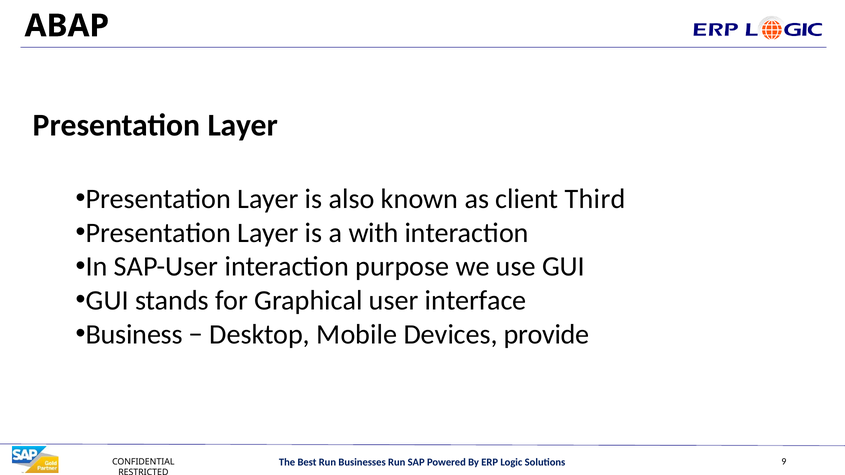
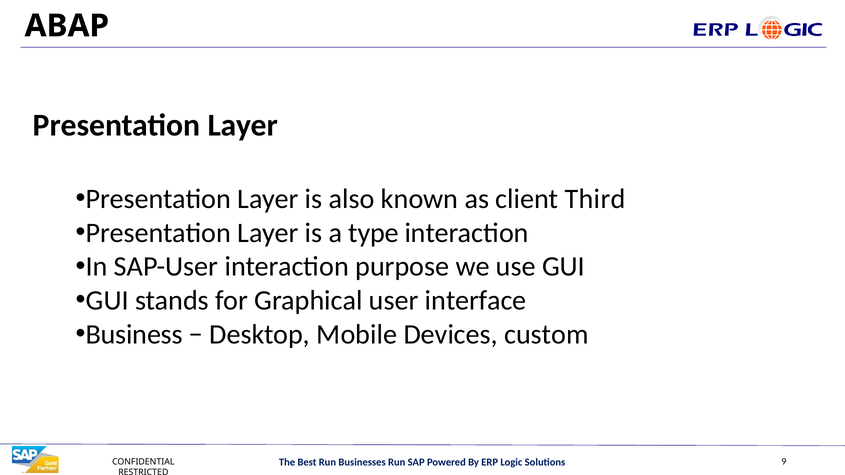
with: with -> type
provide: provide -> custom
